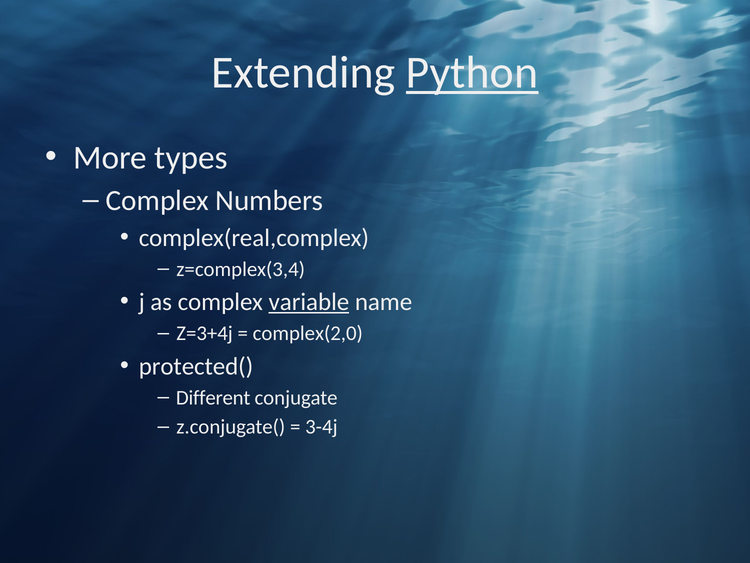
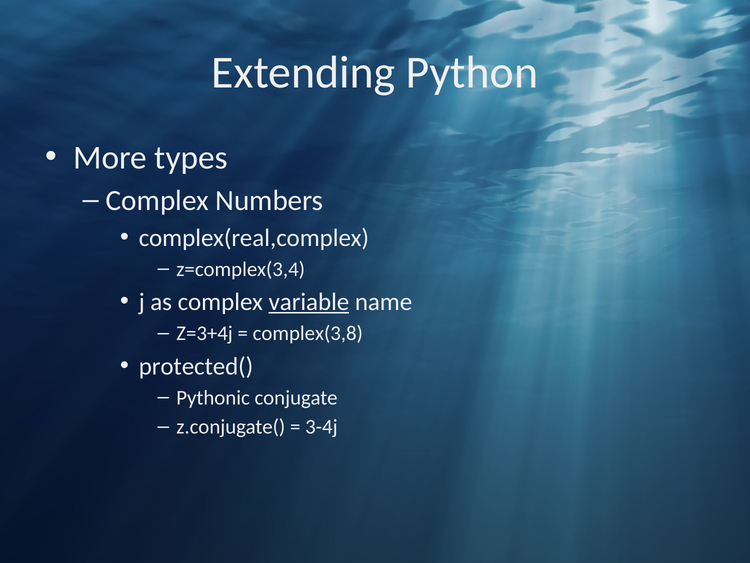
Python underline: present -> none
complex(2,0: complex(2,0 -> complex(3,8
Different: Different -> Pythonic
